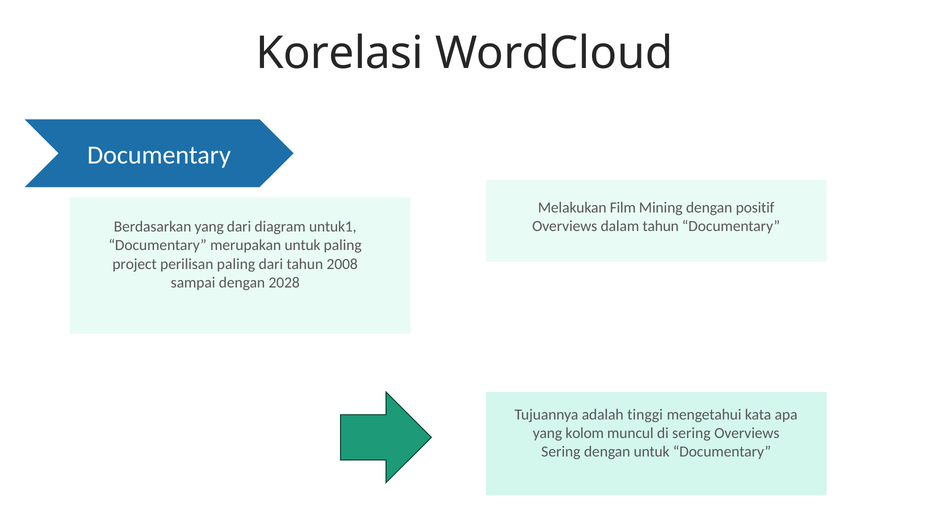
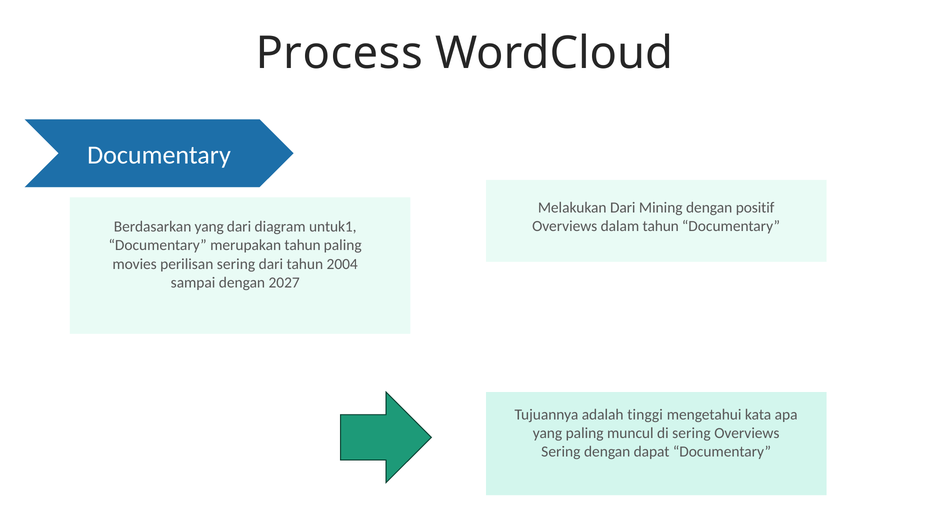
Korelasi: Korelasi -> Process
Melakukan Film: Film -> Dari
merupakan untuk: untuk -> tahun
project: project -> movies
perilisan paling: paling -> sering
2008: 2008 -> 2004
2028: 2028 -> 2027
yang kolom: kolom -> paling
dengan untuk: untuk -> dapat
